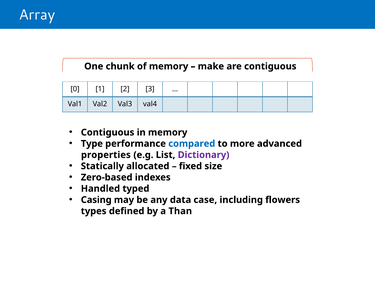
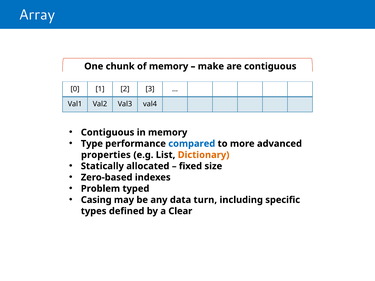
Dictionary colour: purple -> orange
Handled: Handled -> Problem
case: case -> turn
flowers: flowers -> specific
Than: Than -> Clear
